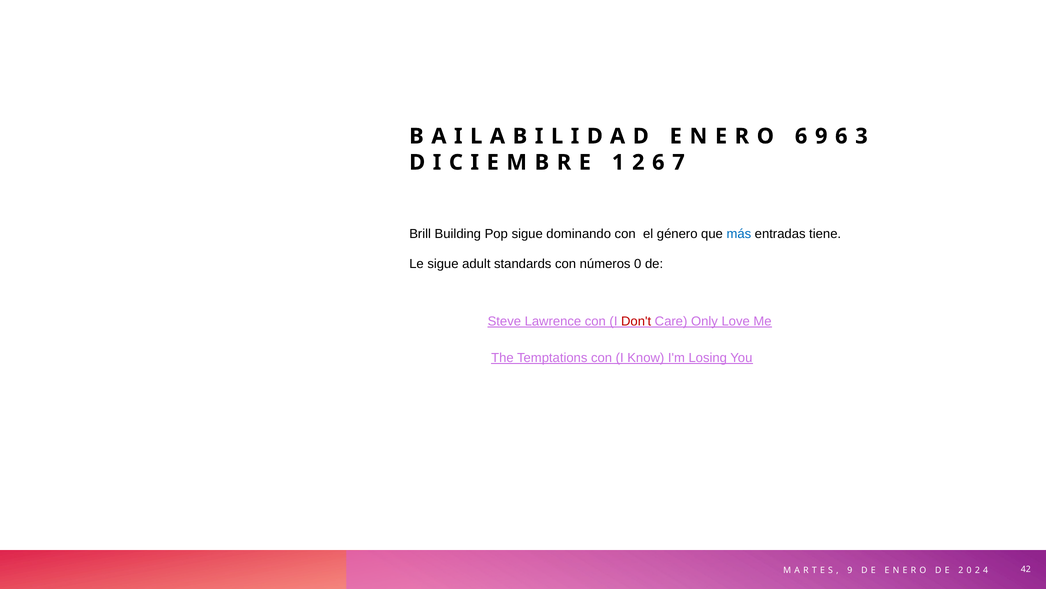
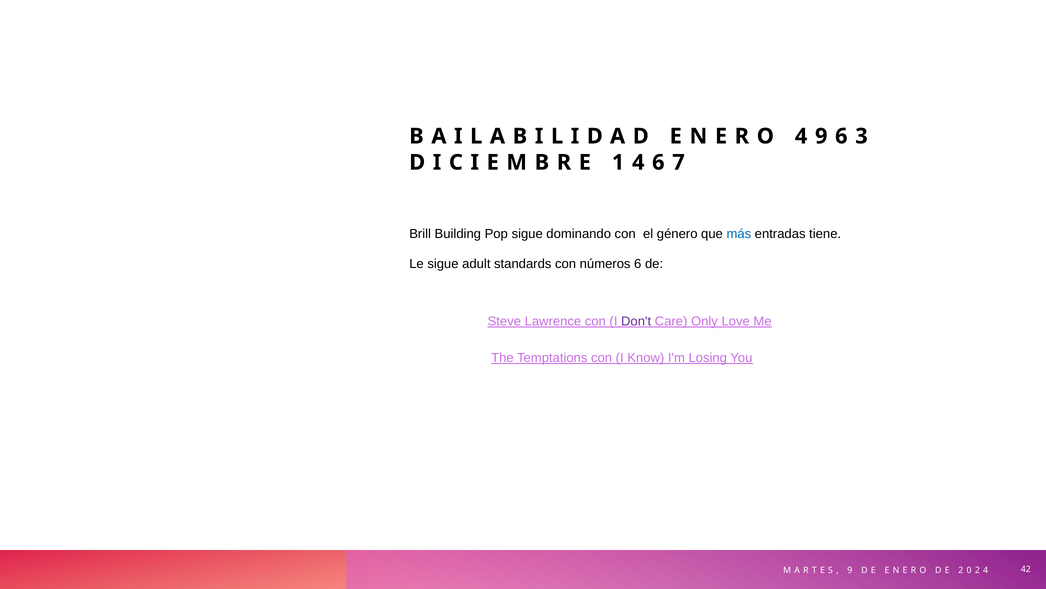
6 at (801, 136): 6 -> 4
1 2: 2 -> 4
números 0: 0 -> 6
Don't colour: red -> purple
